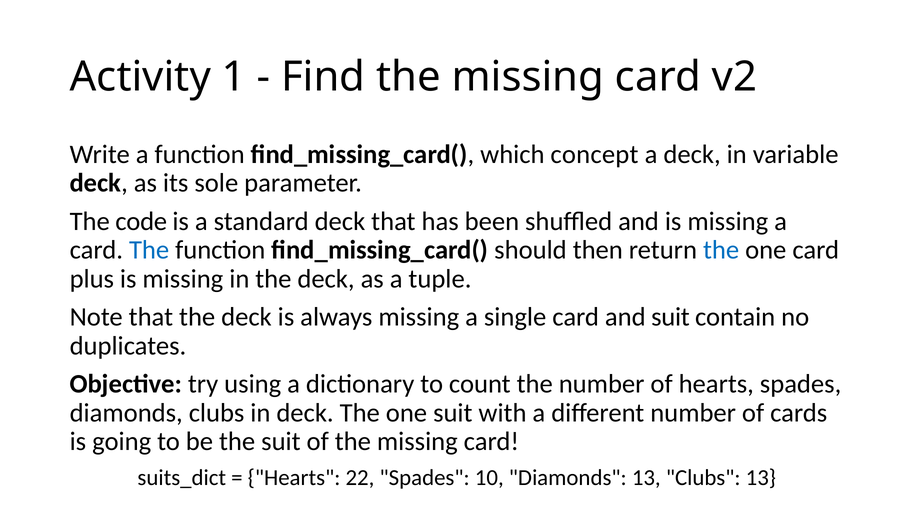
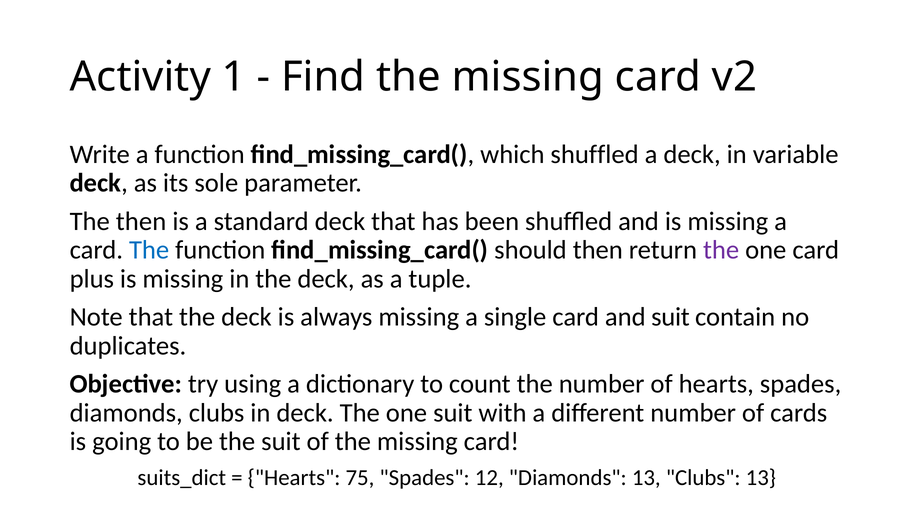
which concept: concept -> shuffled
The code: code -> then
the at (721, 250) colour: blue -> purple
22: 22 -> 75
10: 10 -> 12
